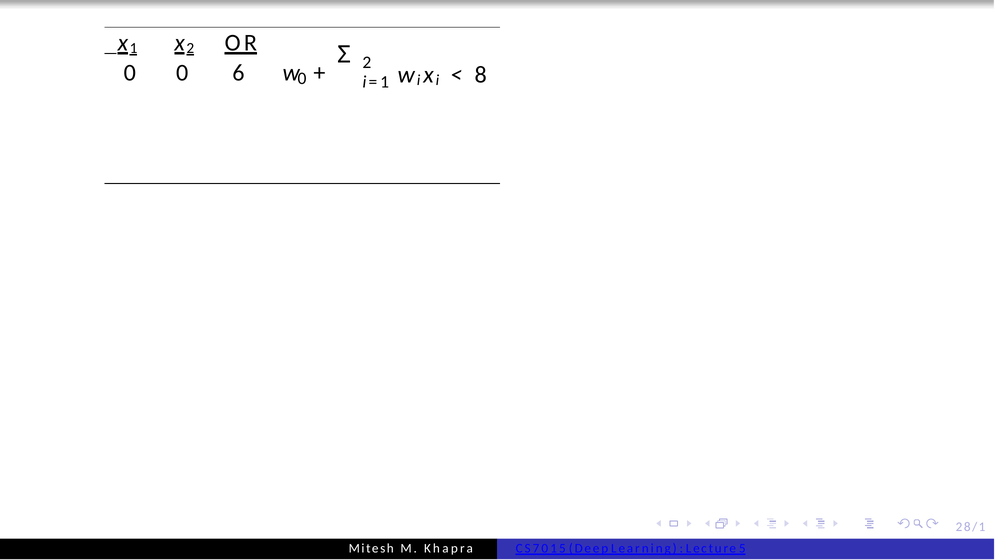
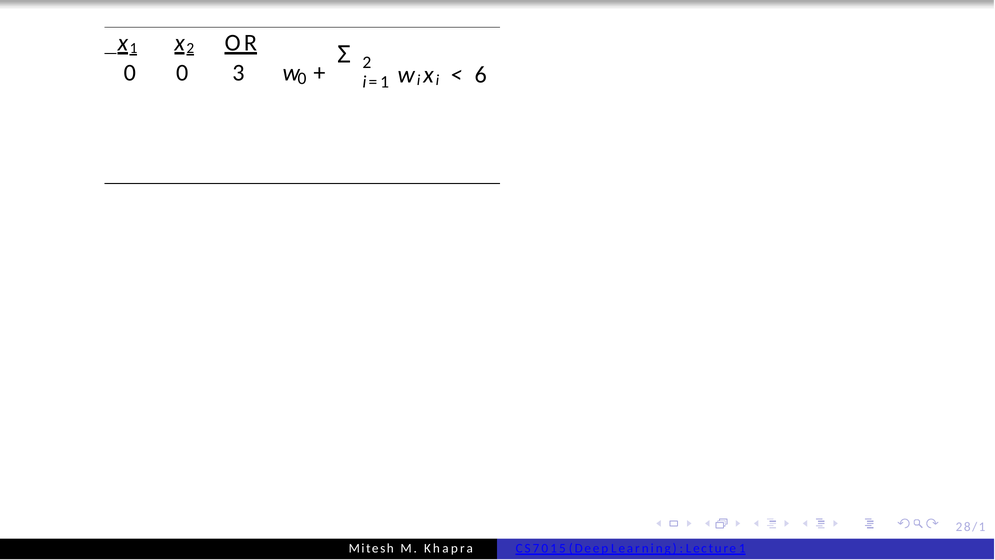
6: 6 -> 3
8: 8 -> 6
Lecture 5: 5 -> 1
